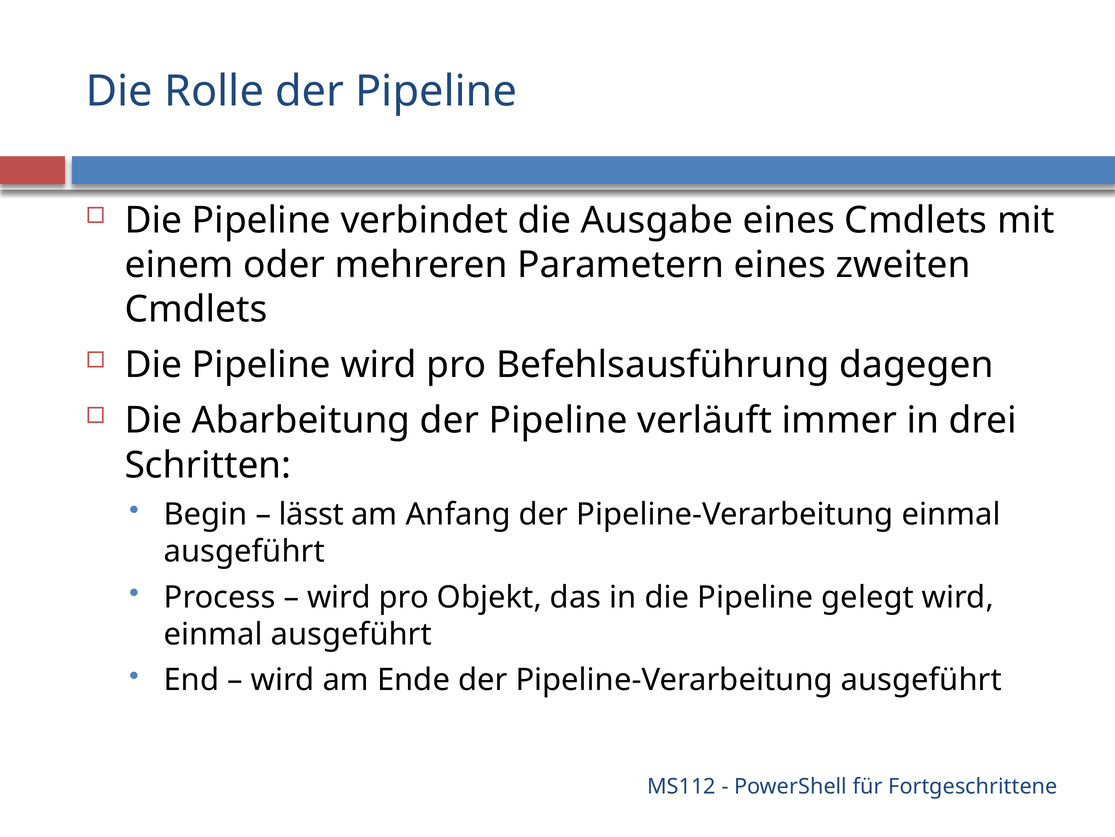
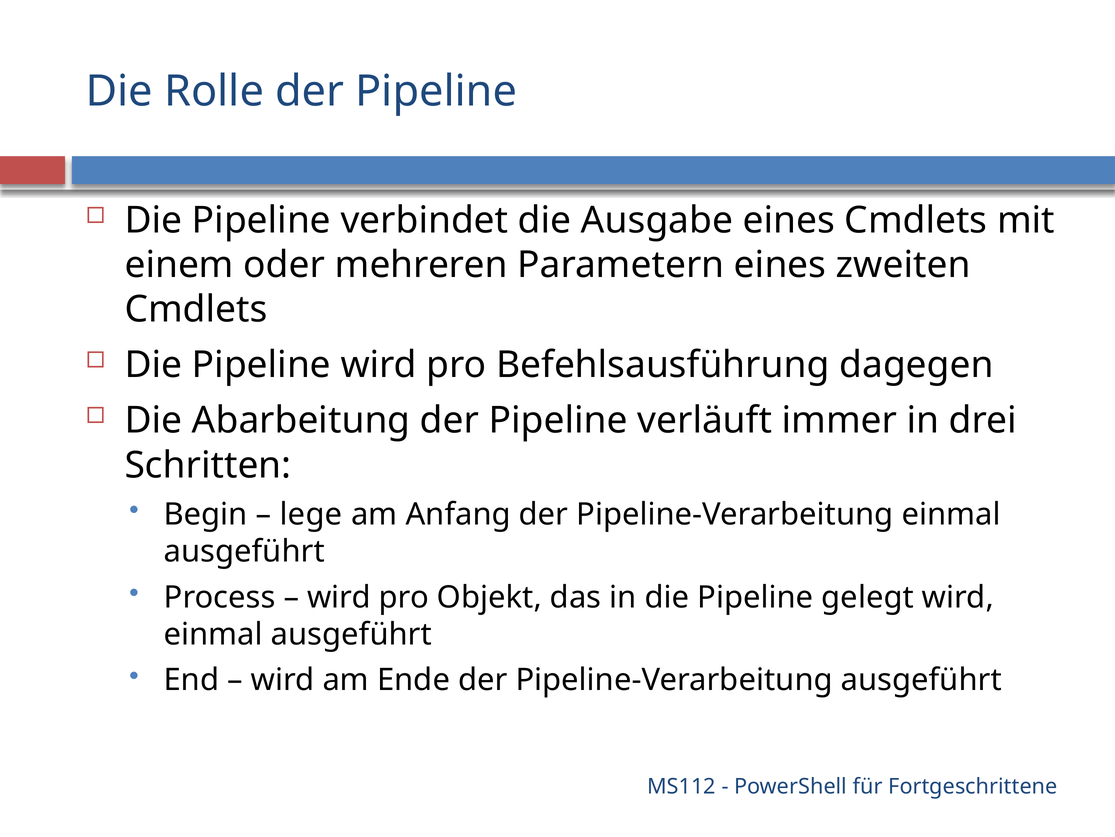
lässt: lässt -> lege
